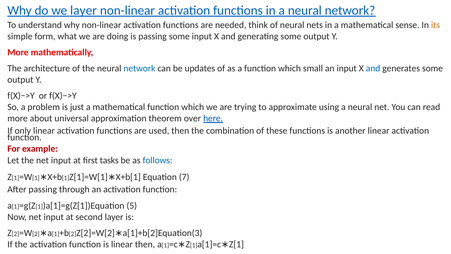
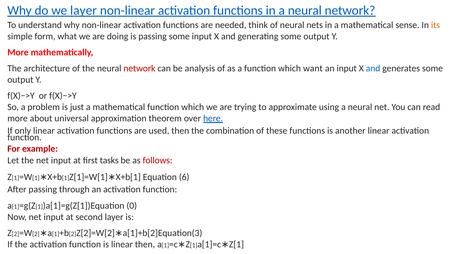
network at (139, 68) colour: blue -> red
updates: updates -> analysis
small: small -> want
follows colour: blue -> red
7: 7 -> 6
5: 5 -> 0
